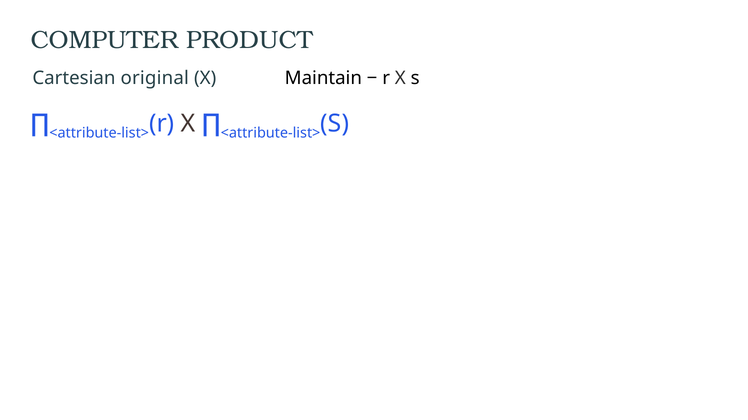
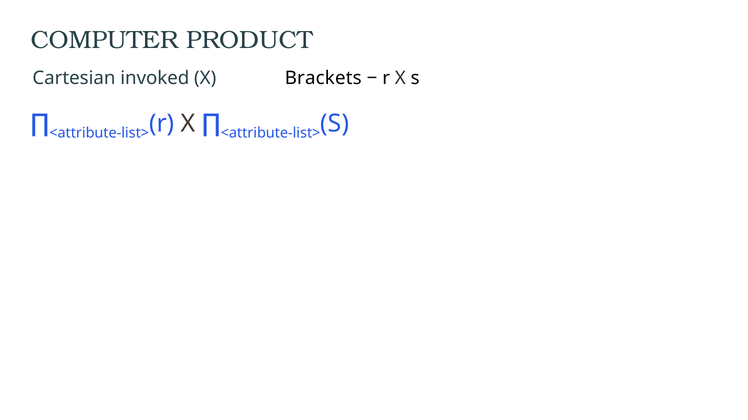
original: original -> invoked
Maintain: Maintain -> Brackets
